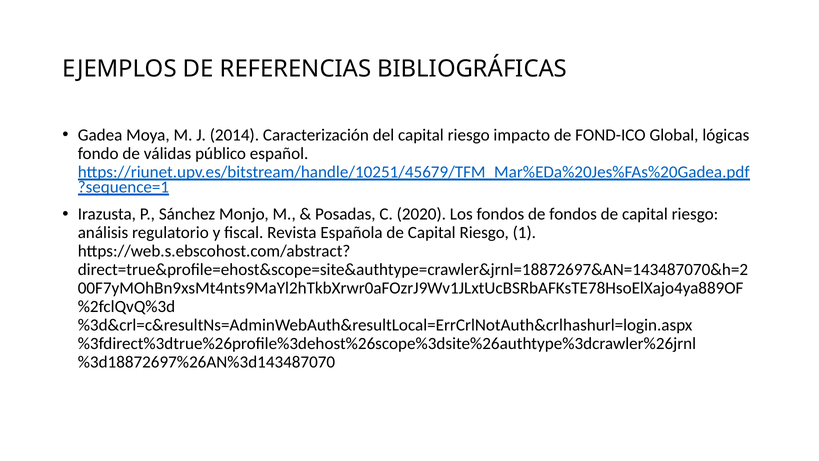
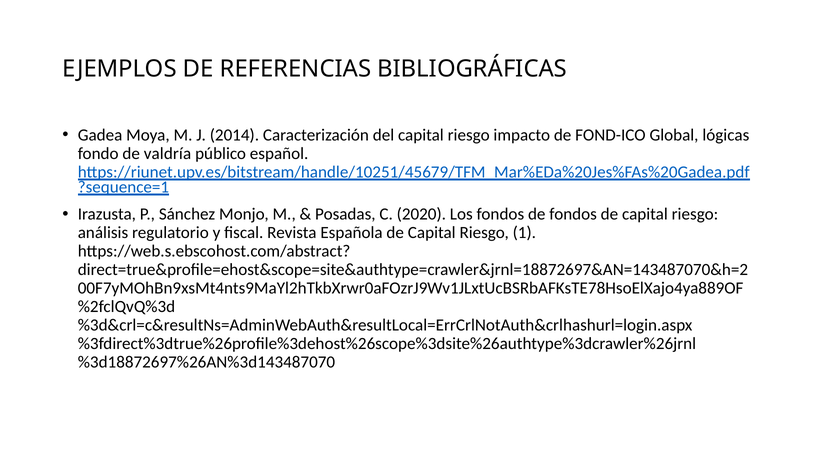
válidas: válidas -> valdría
